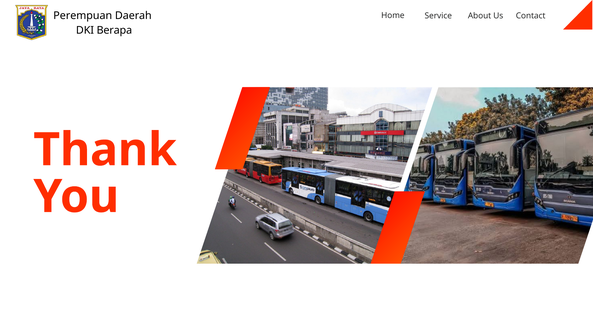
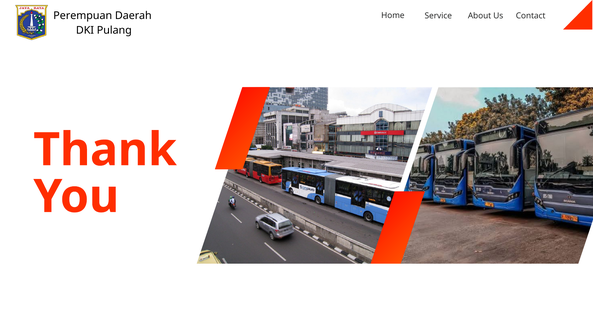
Berapa: Berapa -> Pulang
